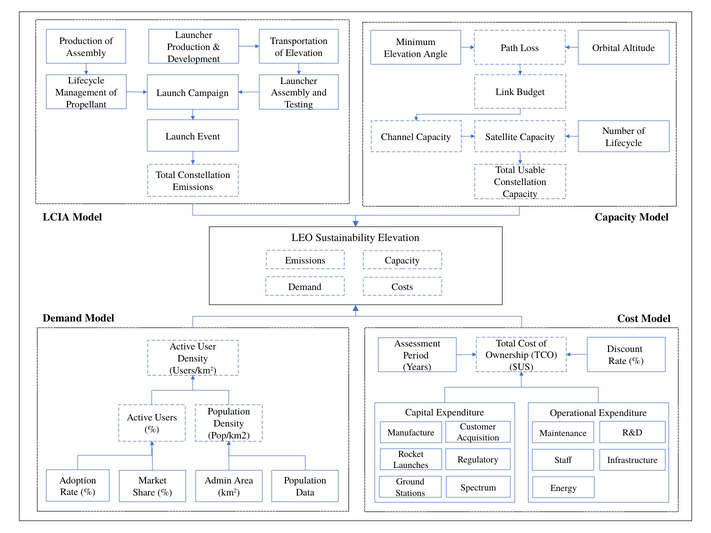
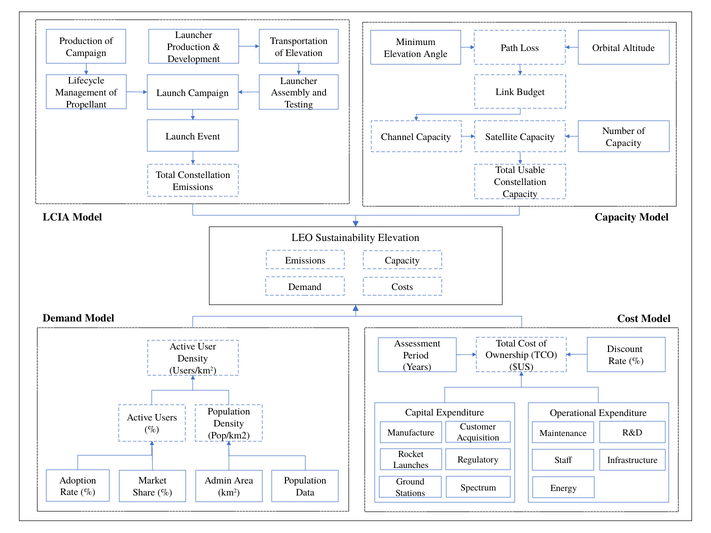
Assembly at (86, 53): Assembly -> Campaign
Lifecycle at (624, 143): Lifecycle -> Capacity
